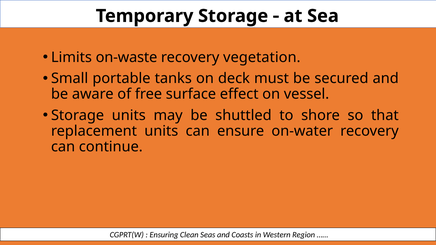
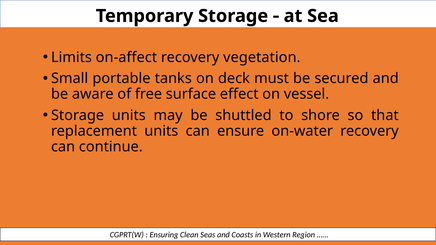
on-waste: on-waste -> on-affect
